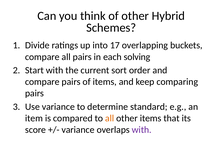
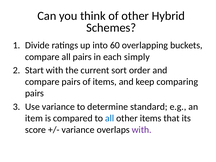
17: 17 -> 60
solving: solving -> simply
all at (110, 118) colour: orange -> blue
